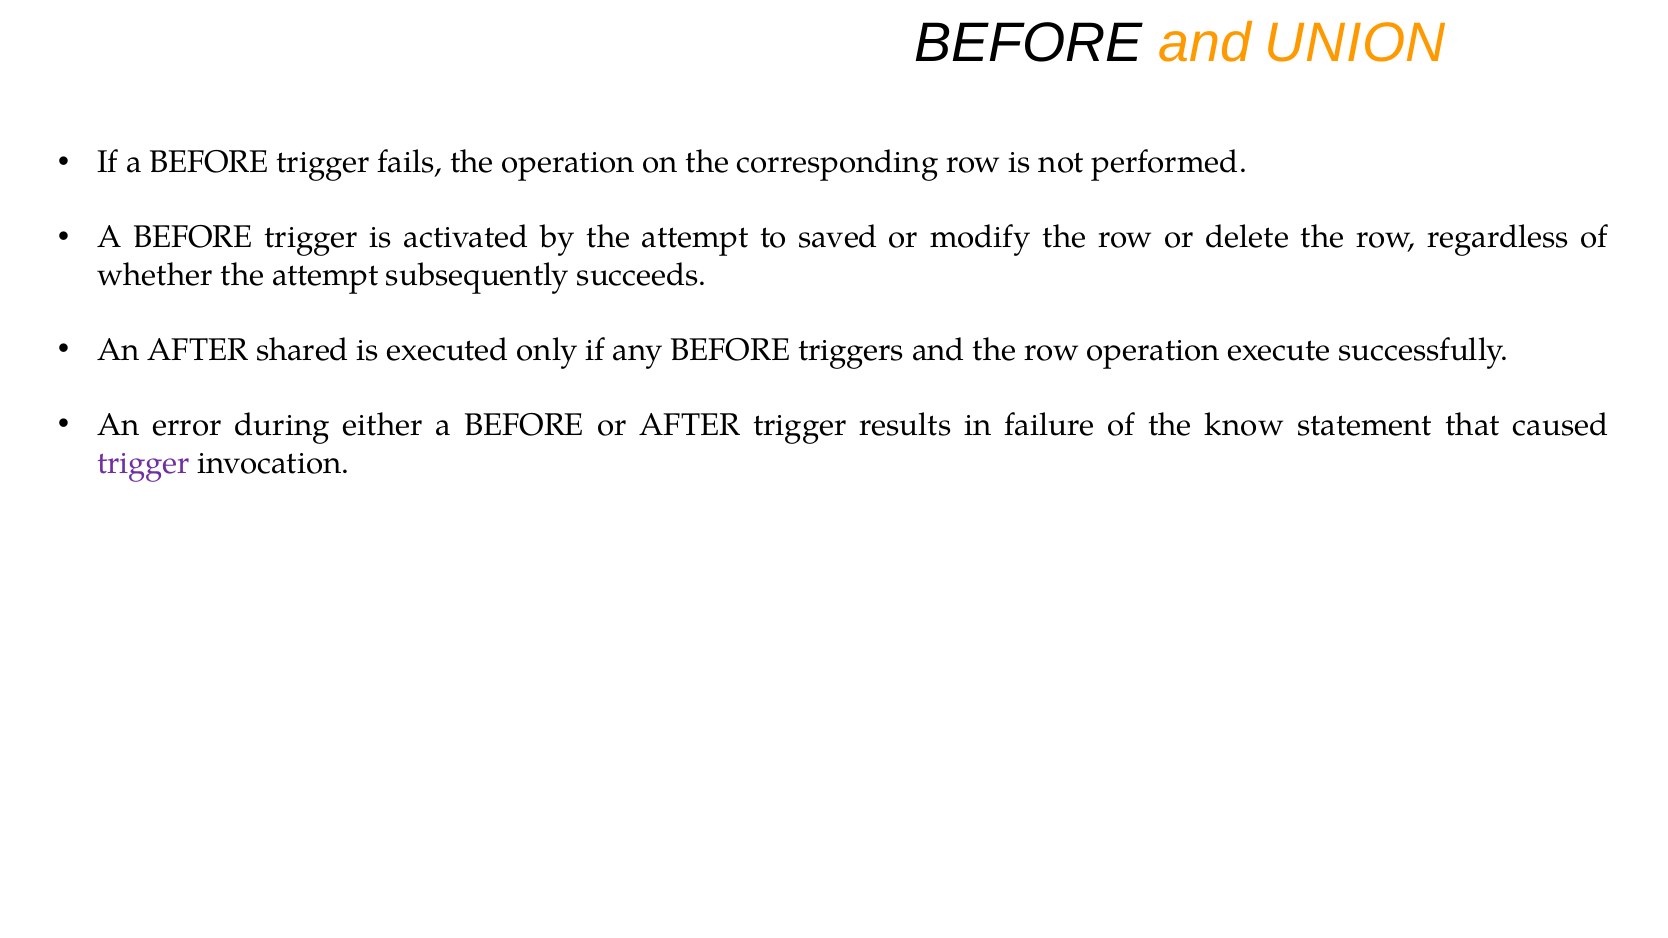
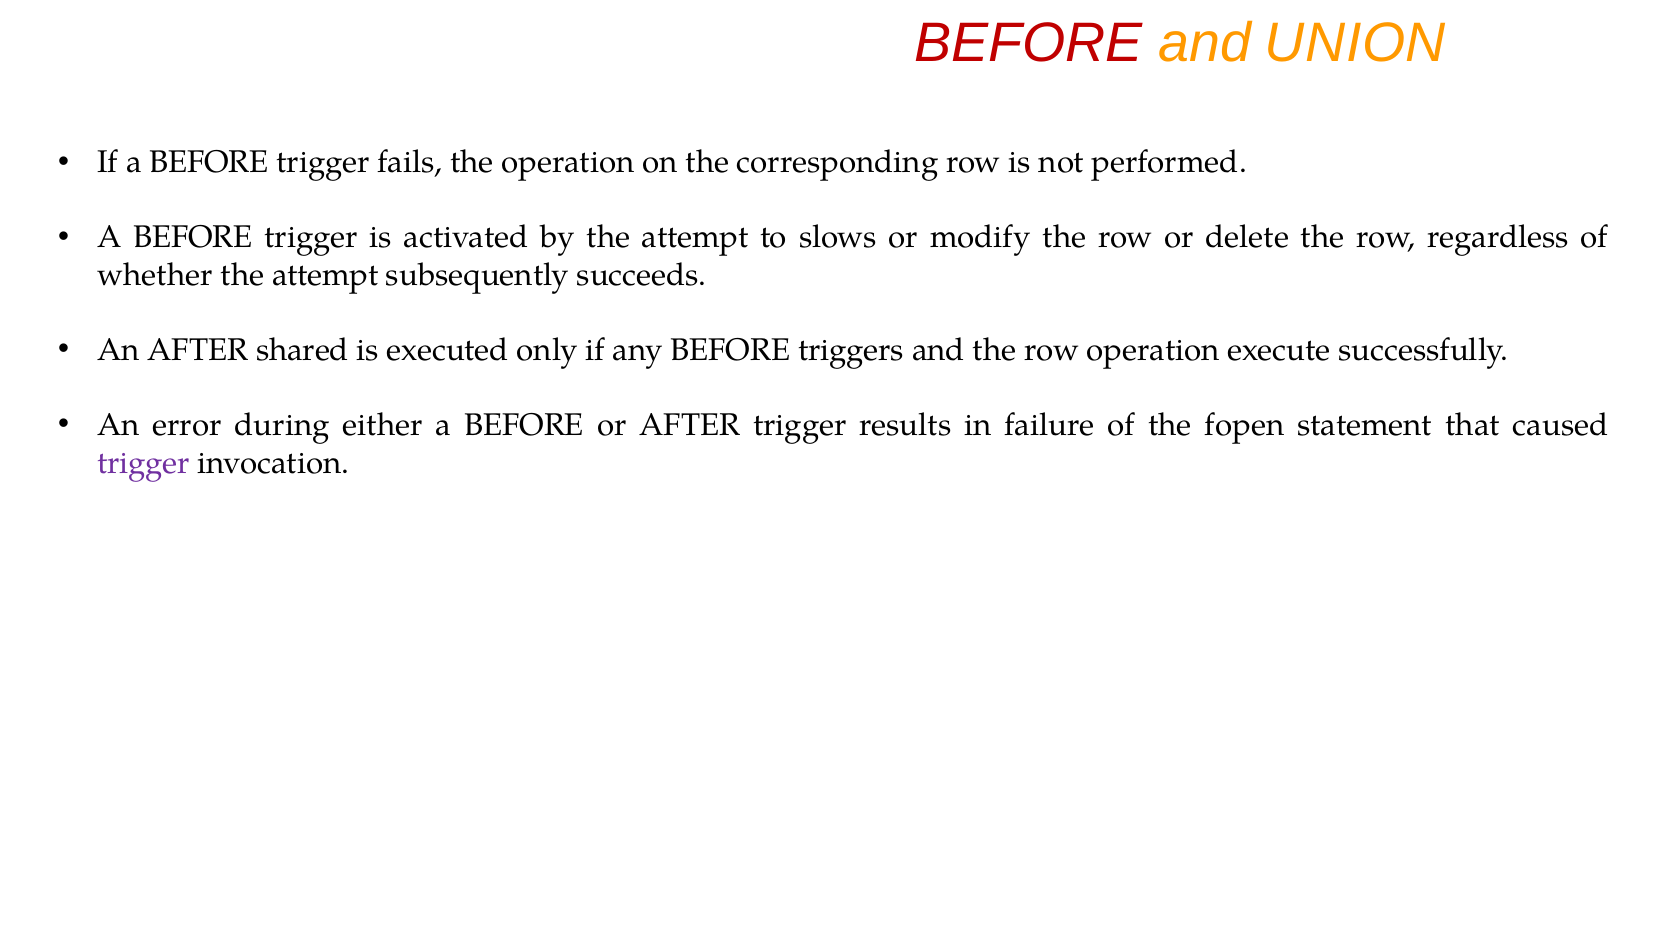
BEFORE at (1028, 43) colour: black -> red
saved: saved -> slows
know: know -> fopen
